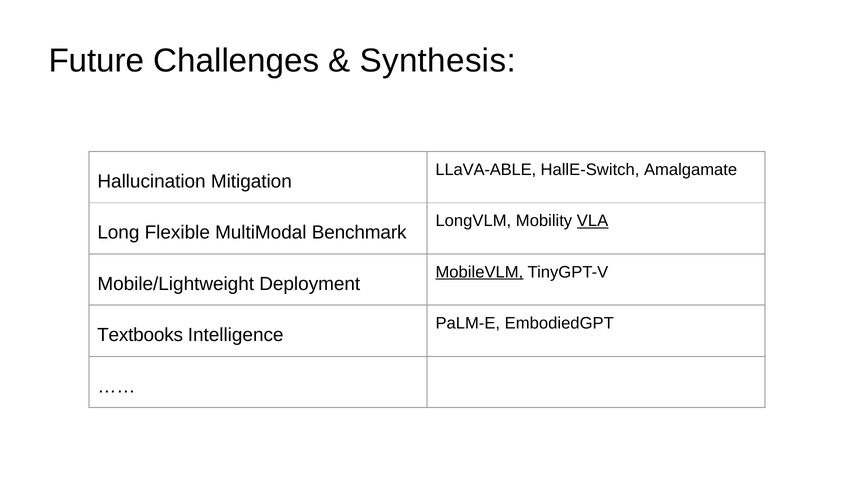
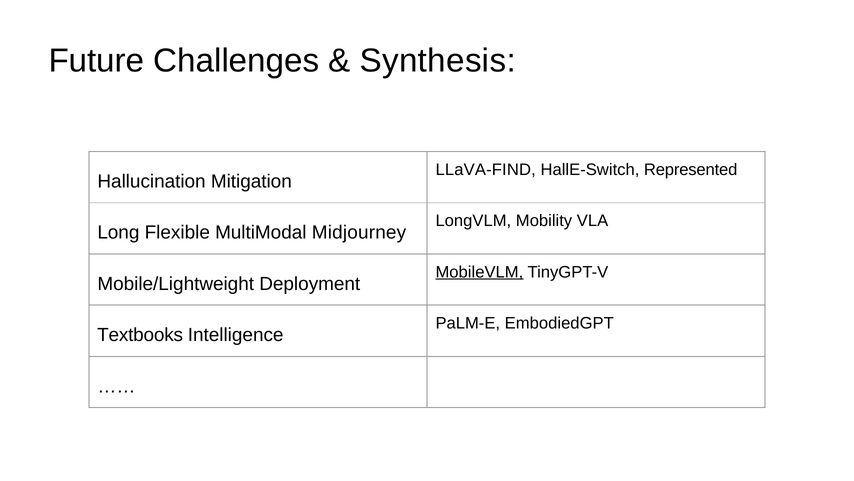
LLaVA-ABLE: LLaVA-ABLE -> LLaVA-FIND
Amalgamate: Amalgamate -> Represented
VLA underline: present -> none
Benchmark: Benchmark -> Midjourney
